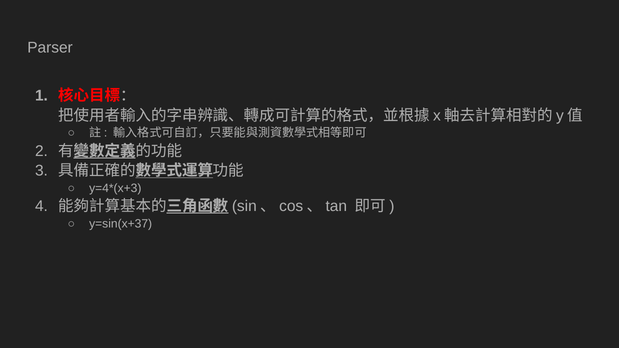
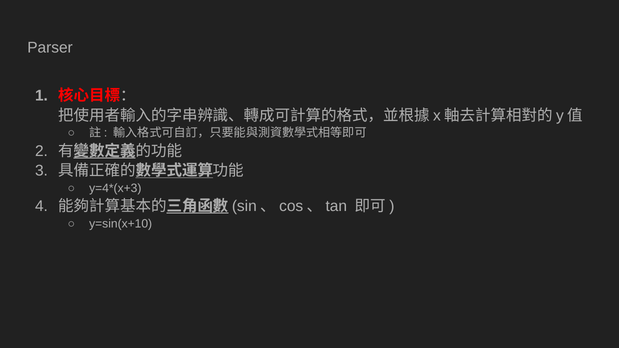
y=sin(x+37: y=sin(x+37 -> y=sin(x+10
